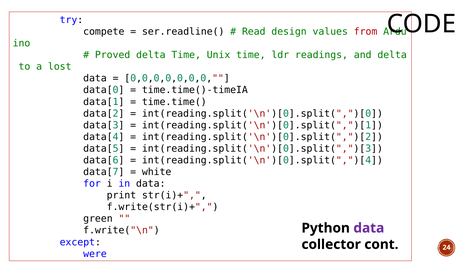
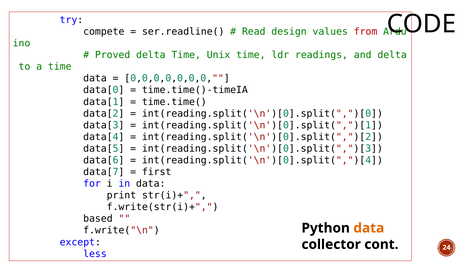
a lost: lost -> time
white: white -> first
green: green -> based
data at (369, 228) colour: purple -> orange
were: were -> less
